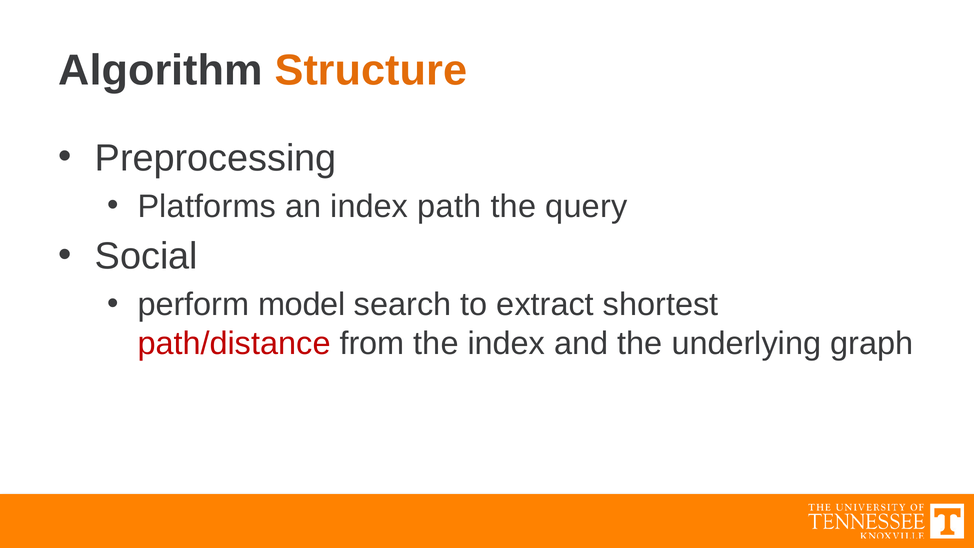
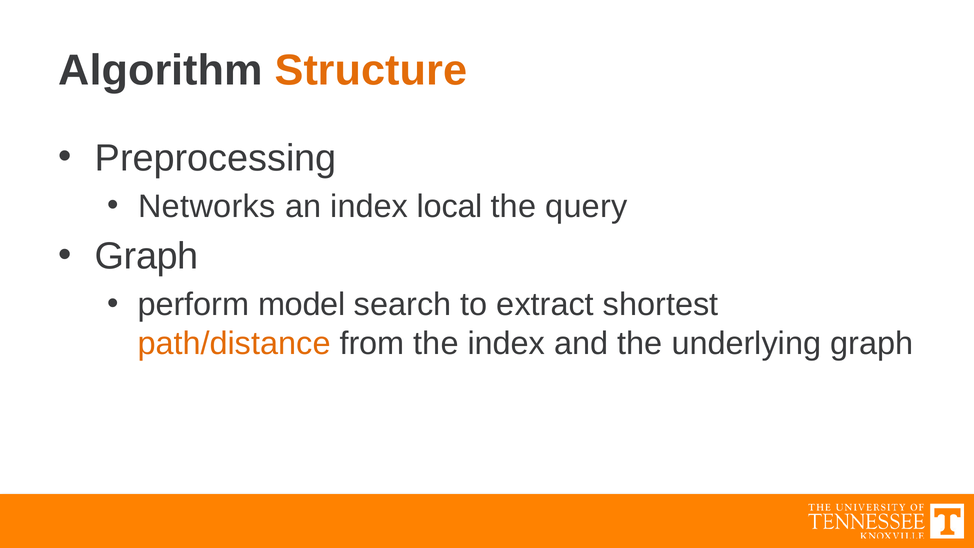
Platforms: Platforms -> Networks
path: path -> local
Social at (146, 256): Social -> Graph
path/distance colour: red -> orange
